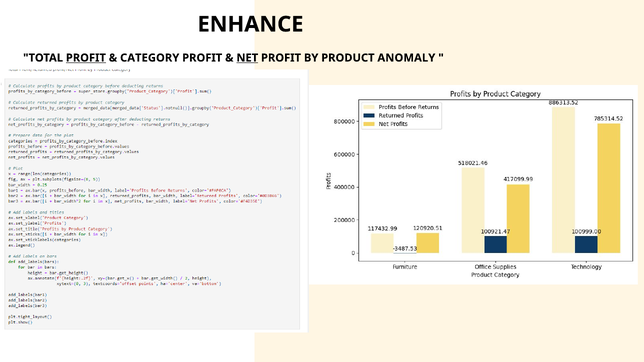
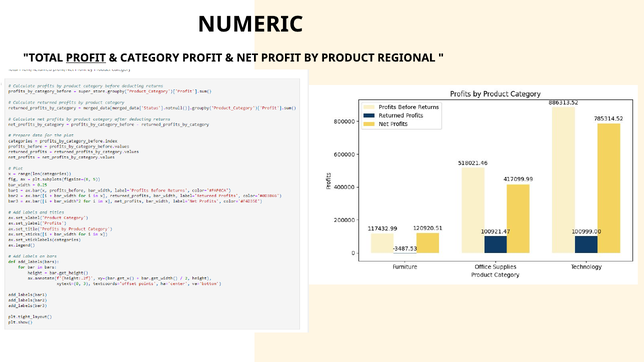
ENHANCE: ENHANCE -> NUMERIC
NET underline: present -> none
ANOMALY: ANOMALY -> REGIONAL
